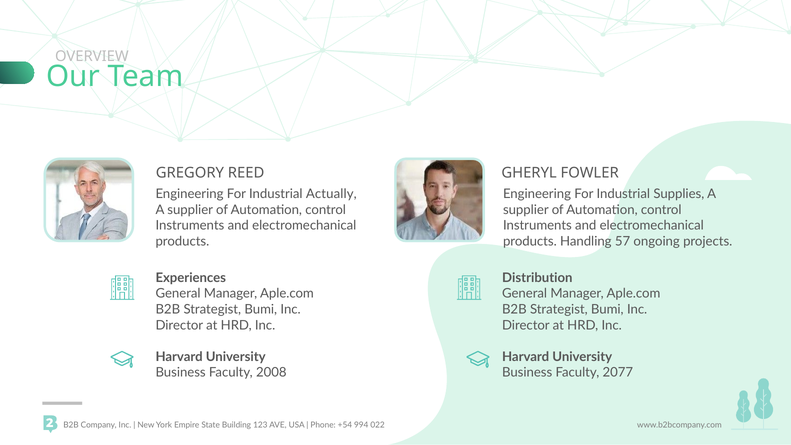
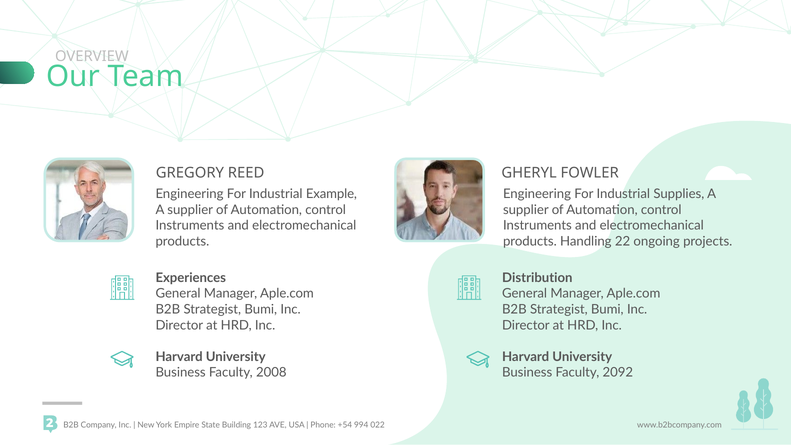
Actually: Actually -> Example
57: 57 -> 22
2077: 2077 -> 2092
